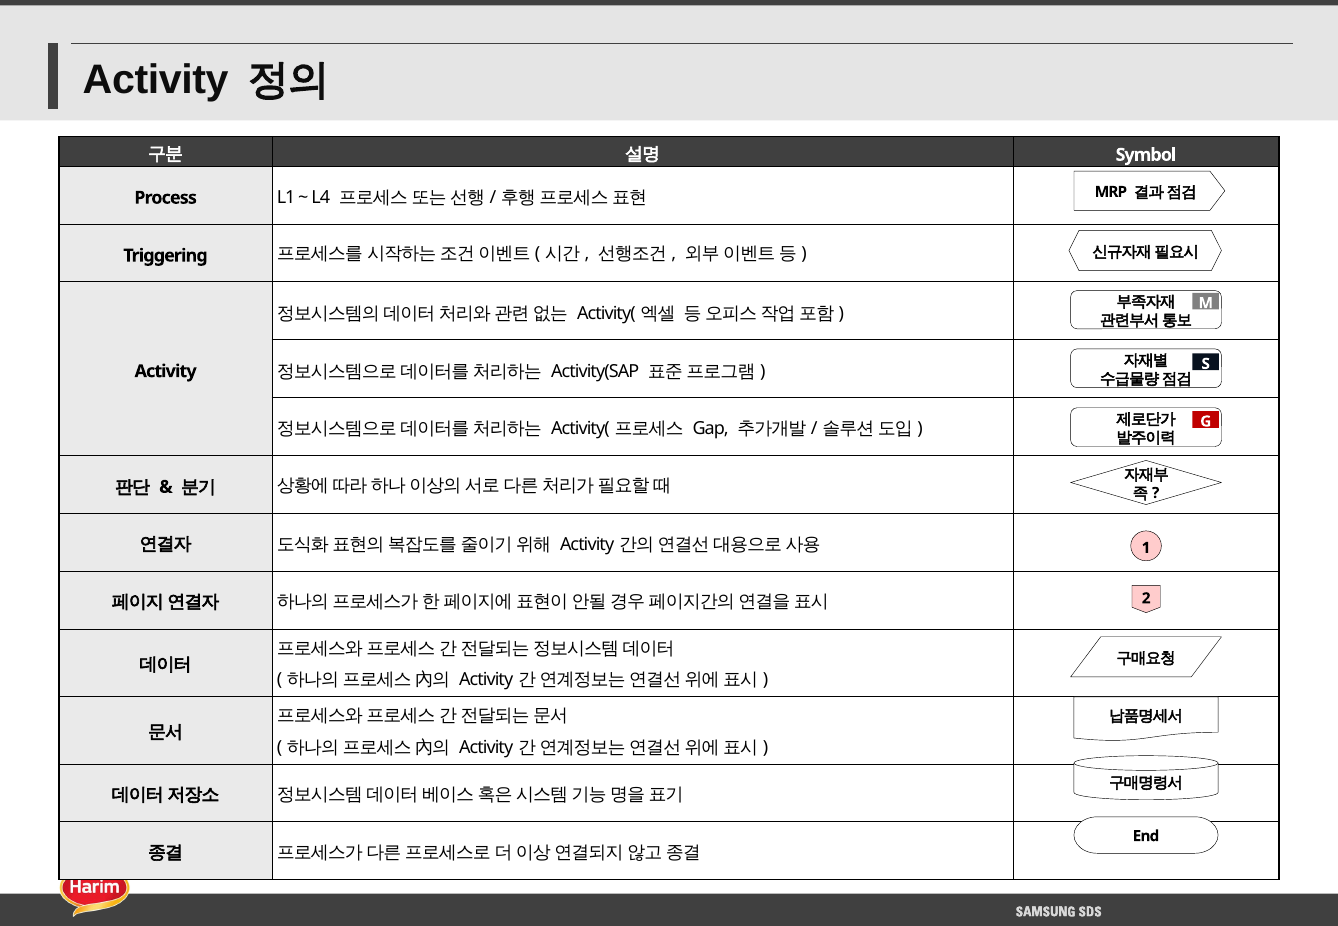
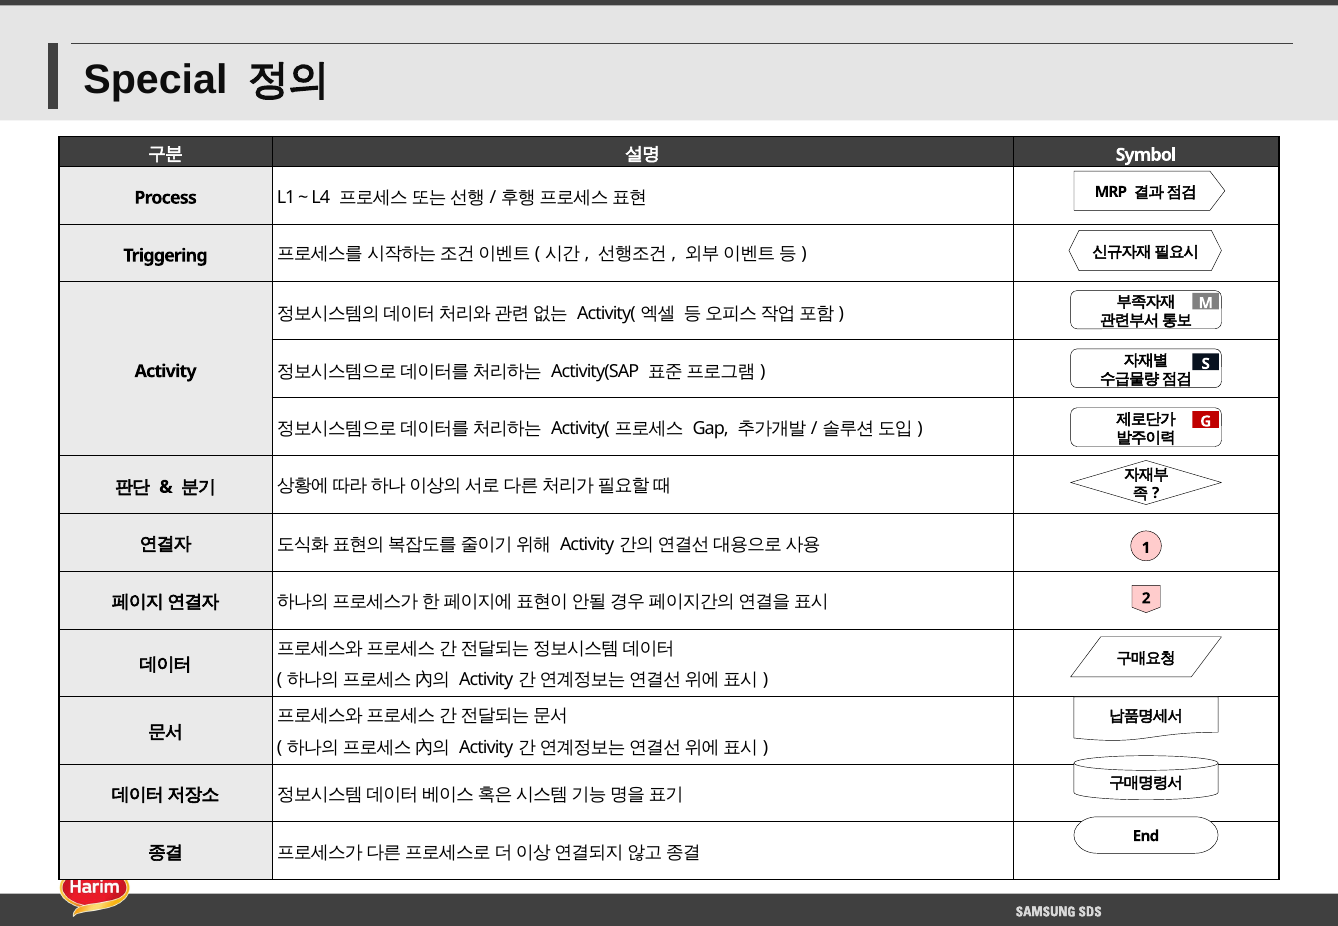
Activity at (156, 80): Activity -> Special
